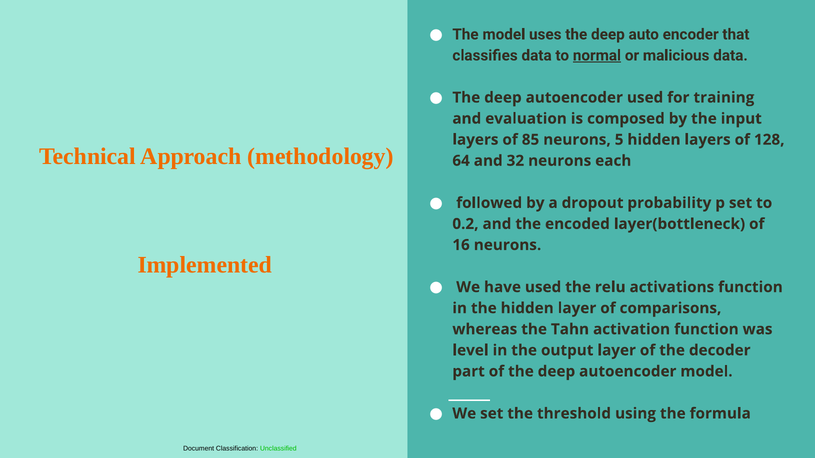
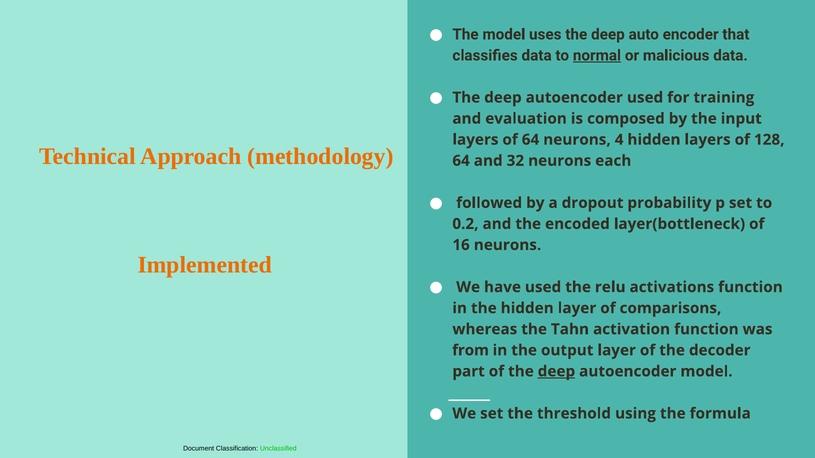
of 85: 85 -> 64
5: 5 -> 4
level: level -> from
deep at (556, 372) underline: none -> present
